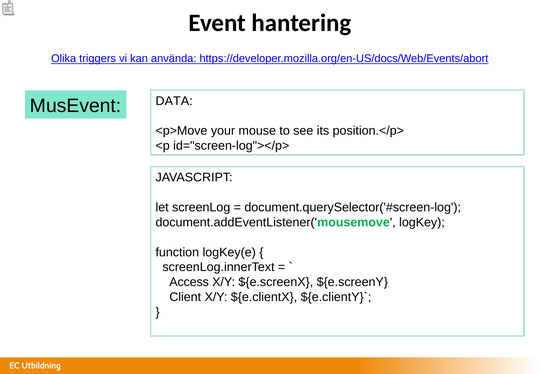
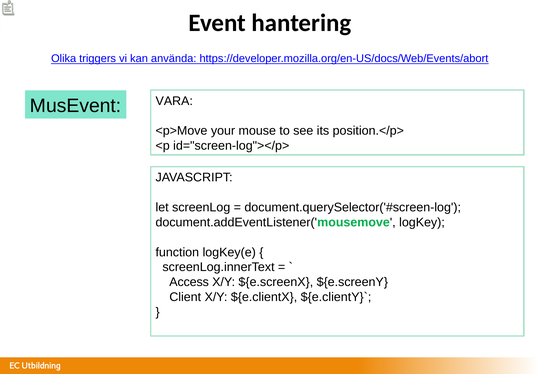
DATA: DATA -> VARA
